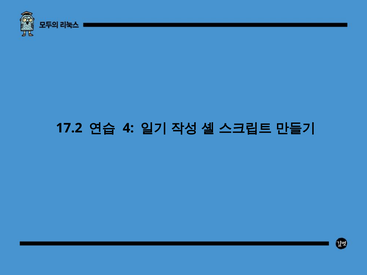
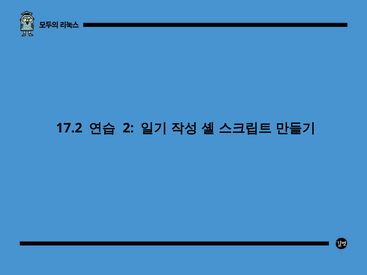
4: 4 -> 2
